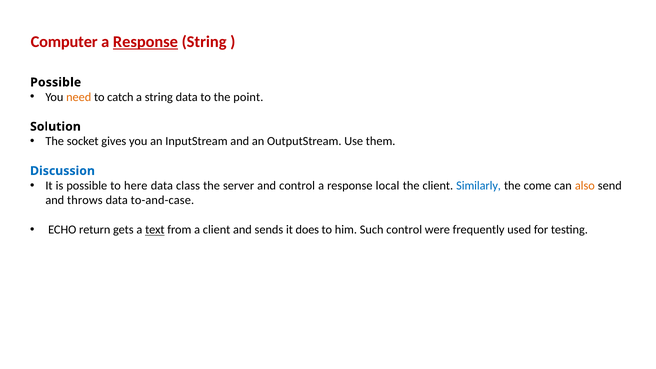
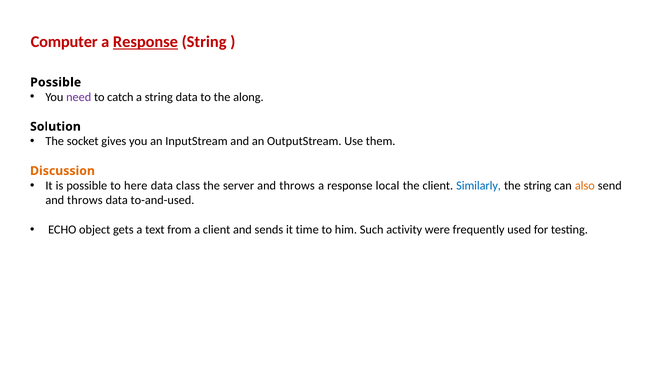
need colour: orange -> purple
point: point -> along
Discussion colour: blue -> orange
server and control: control -> throws
the come: come -> string
to-and-case: to-and-case -> to-and-used
return: return -> object
text underline: present -> none
does: does -> time
Such control: control -> activity
